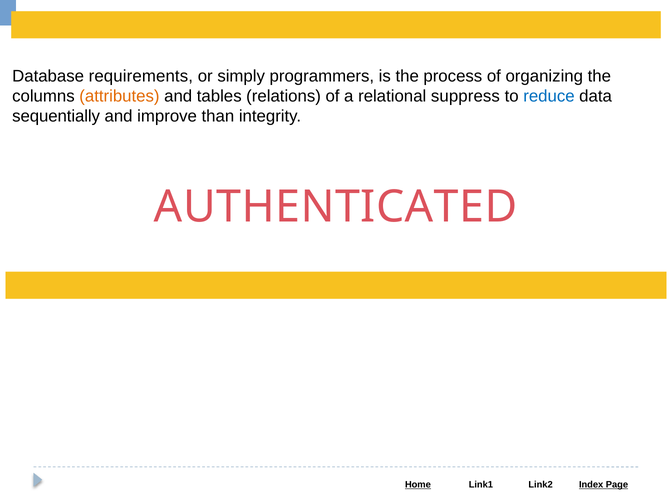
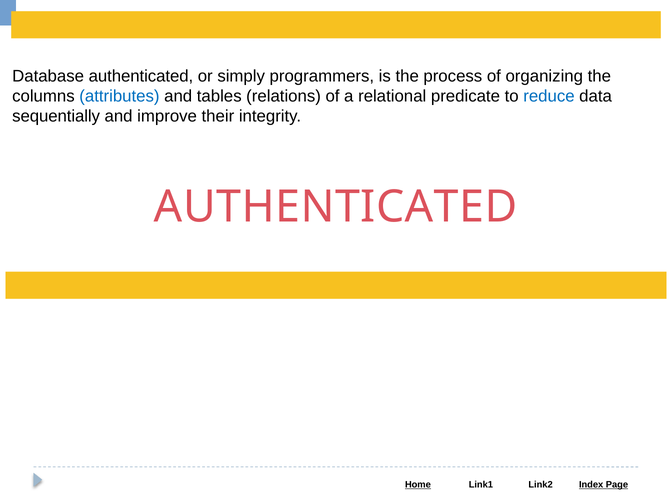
Database requirements: requirements -> authenticated
attributes colour: orange -> blue
suppress: suppress -> predicate
than: than -> their
